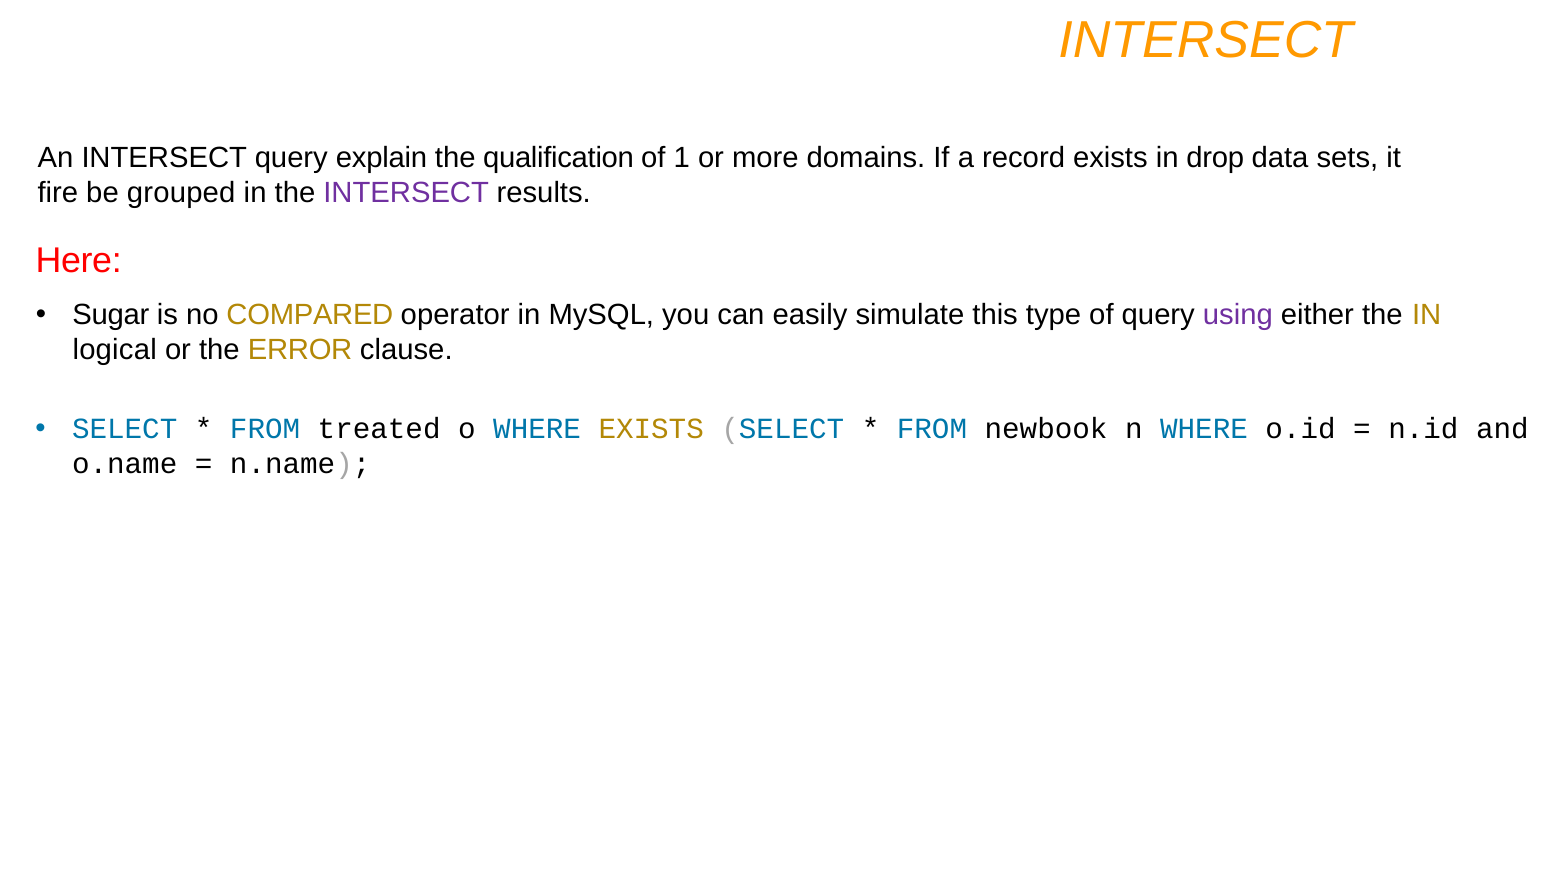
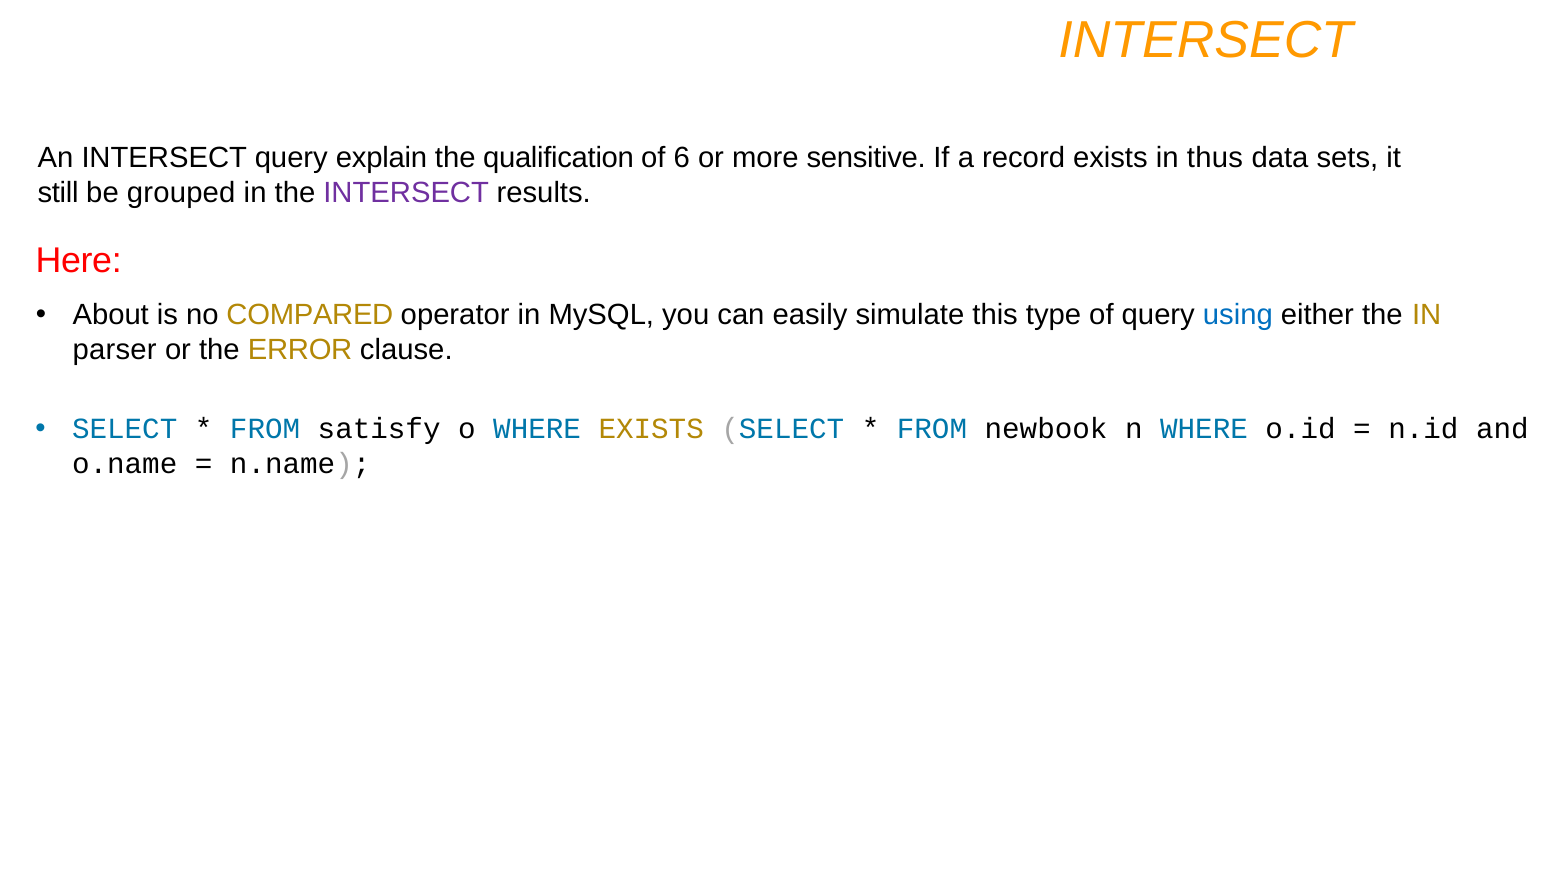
1: 1 -> 6
domains: domains -> sensitive
drop: drop -> thus
fire: fire -> still
Sugar: Sugar -> About
using colour: purple -> blue
logical: logical -> parser
treated: treated -> satisfy
